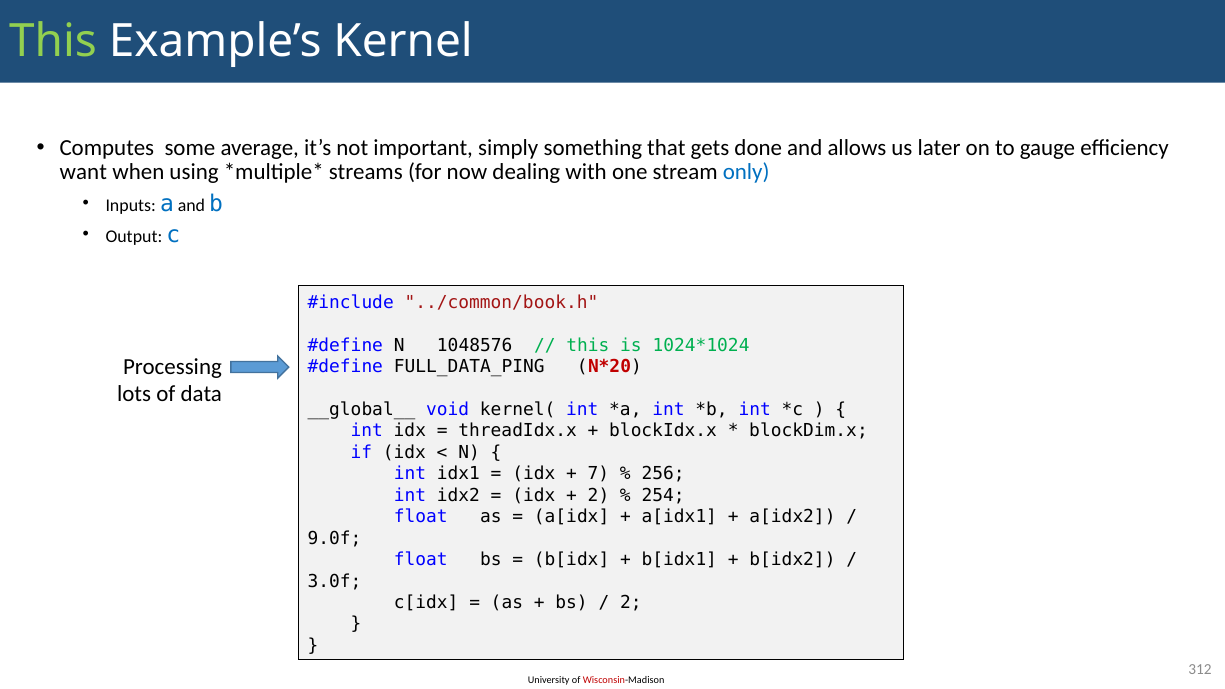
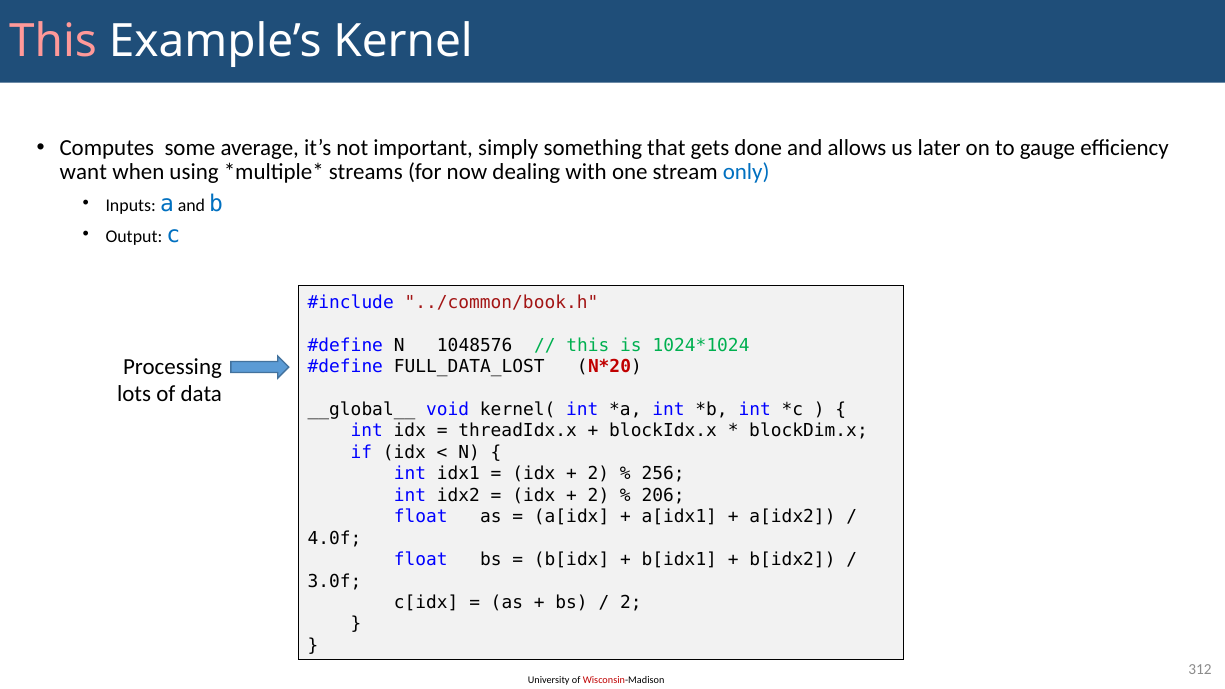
This at (53, 41) colour: light green -> pink
FULL_DATA_PING: FULL_DATA_PING -> FULL_DATA_LOST
7 at (598, 474): 7 -> 2
254: 254 -> 206
9.0f: 9.0f -> 4.0f
